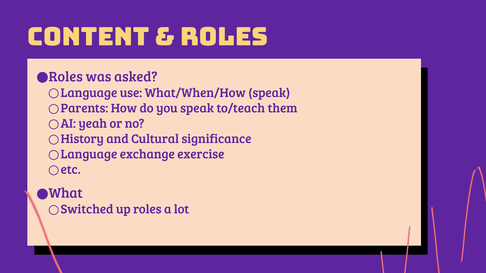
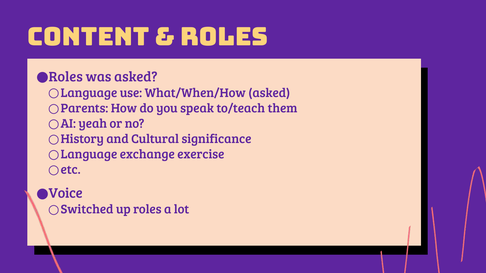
What/When/How speak: speak -> asked
What: What -> Voice
